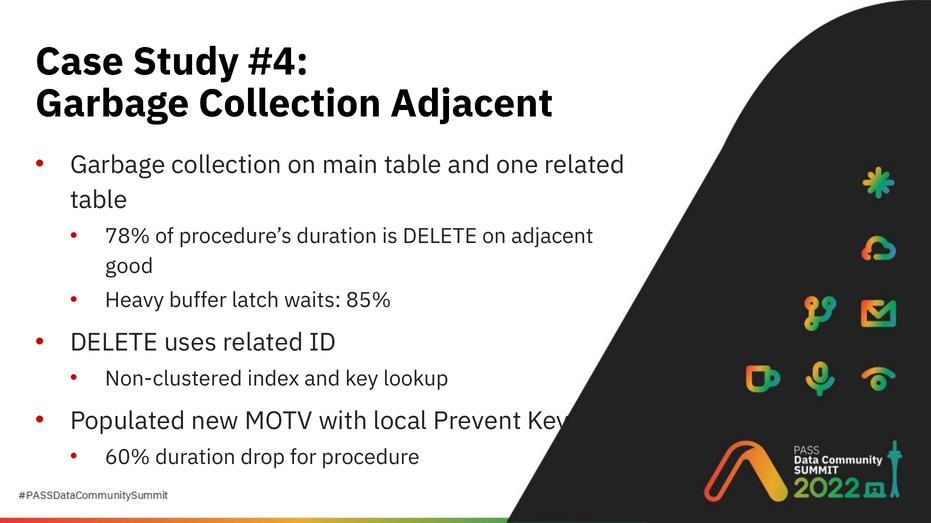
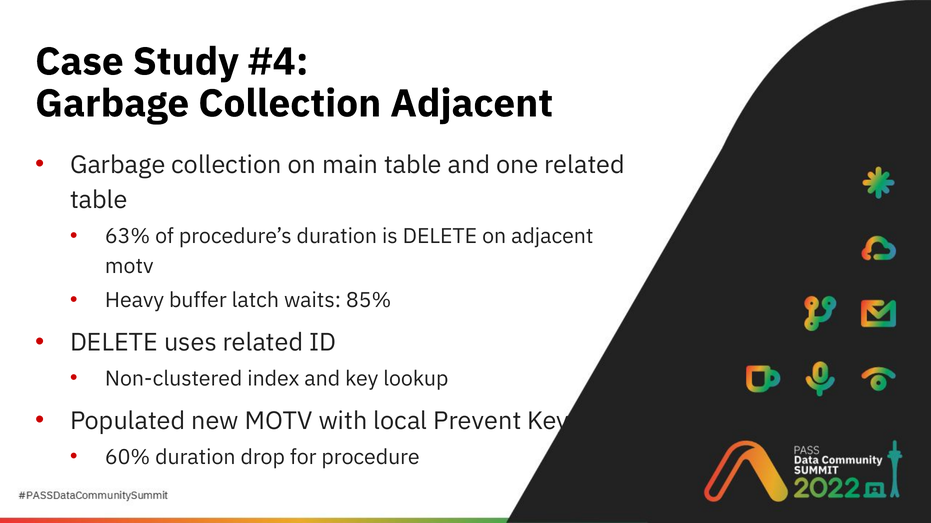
78%: 78% -> 63%
good at (129, 267): good -> motv
